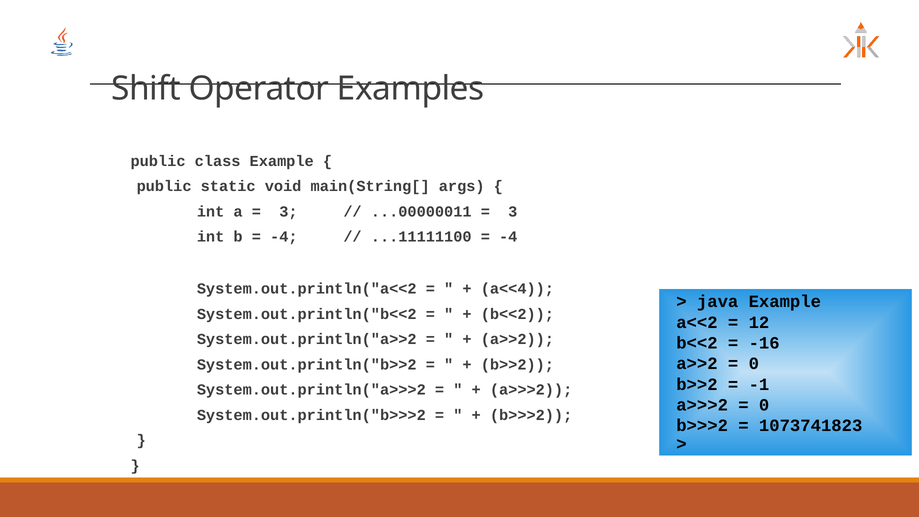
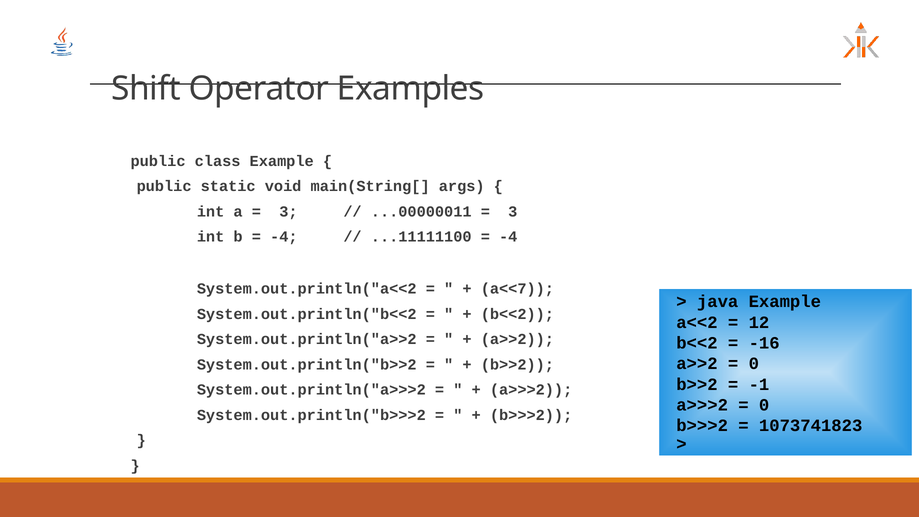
a<<4: a<<4 -> a<<7
